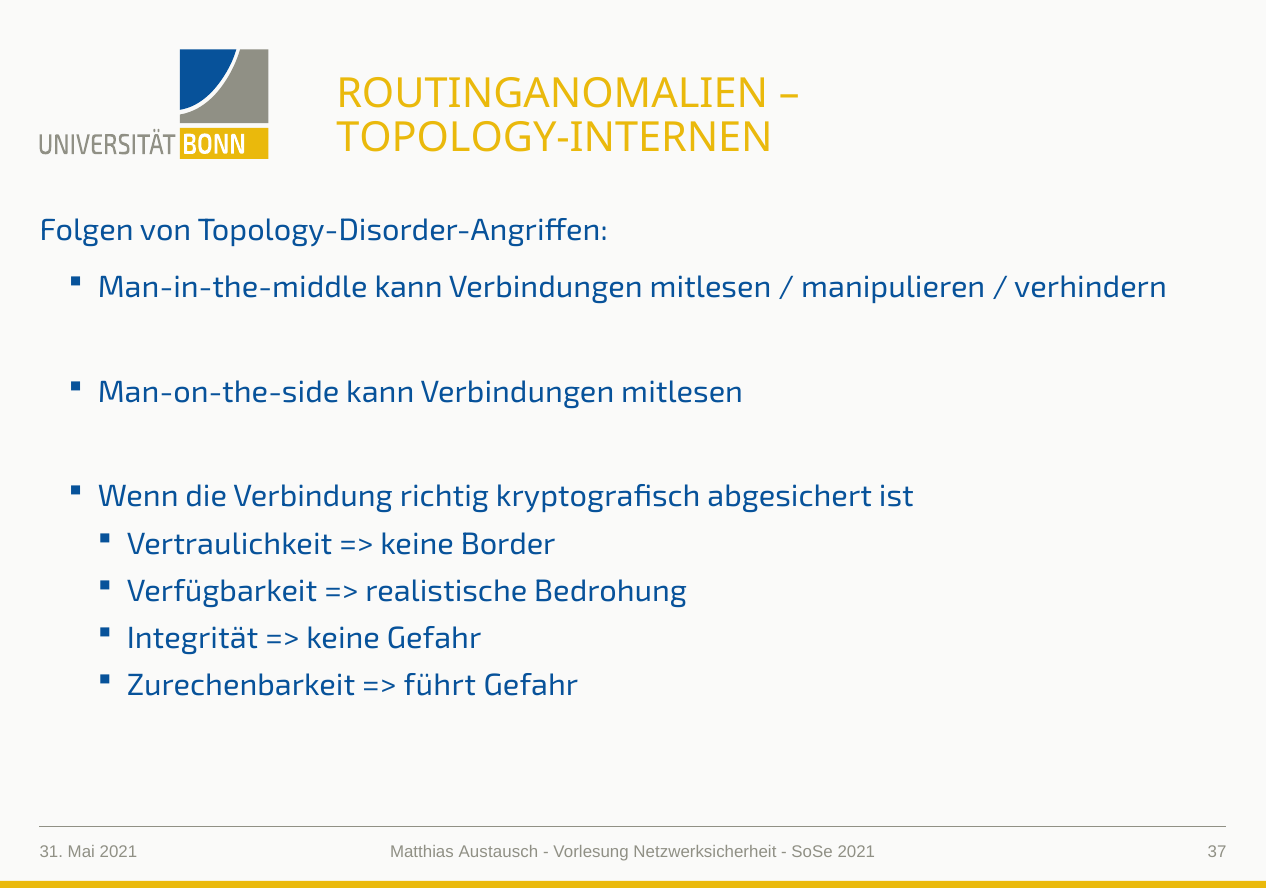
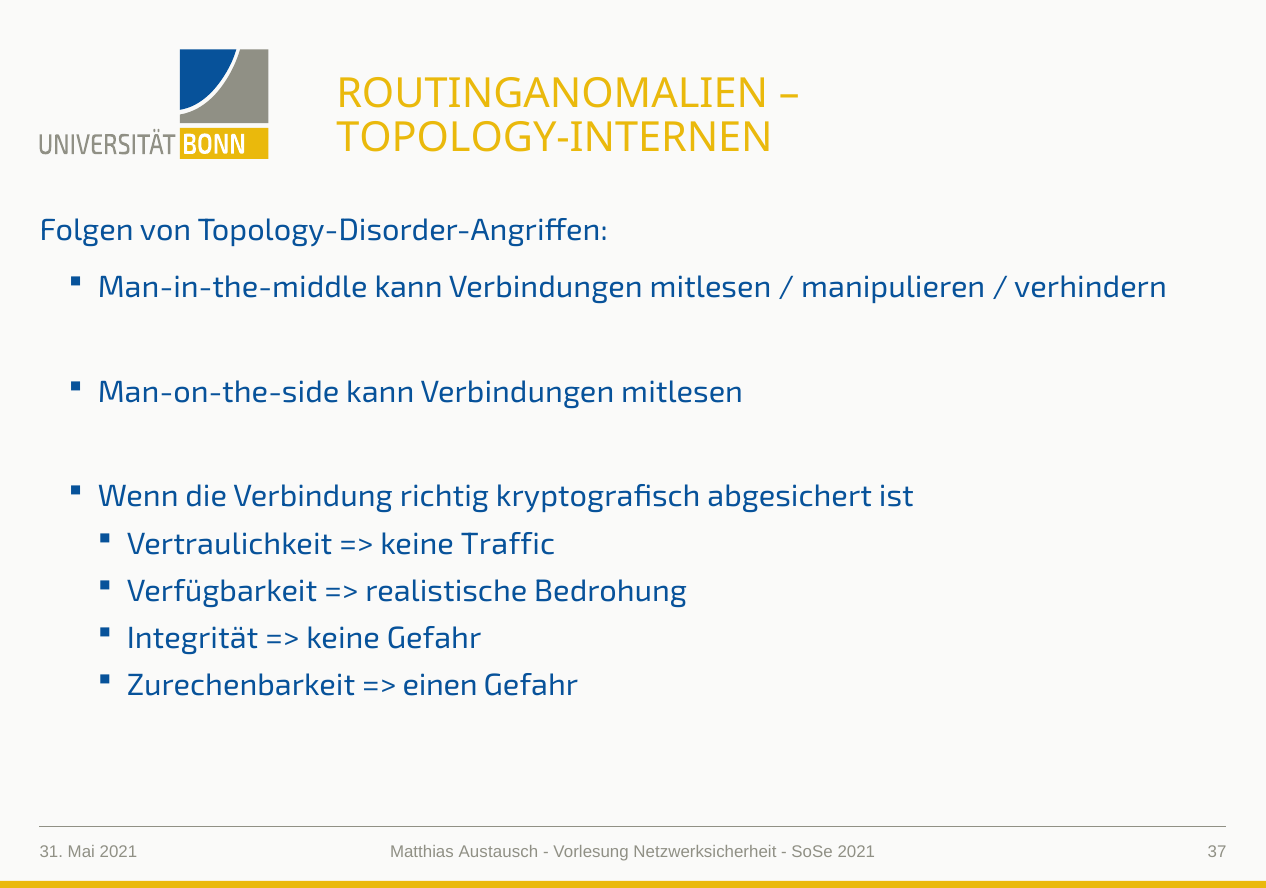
Border: Border -> Traffic
führt: führt -> einen
